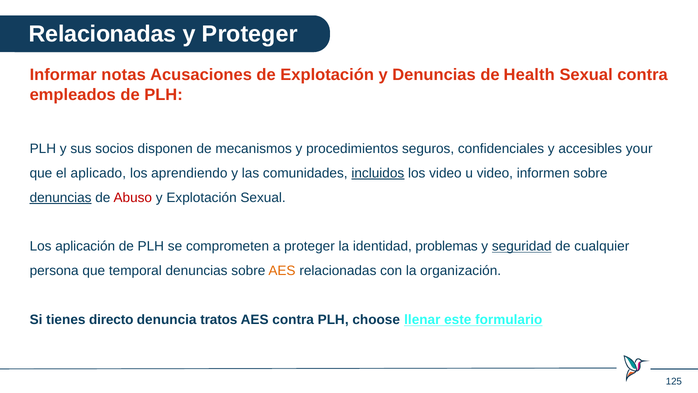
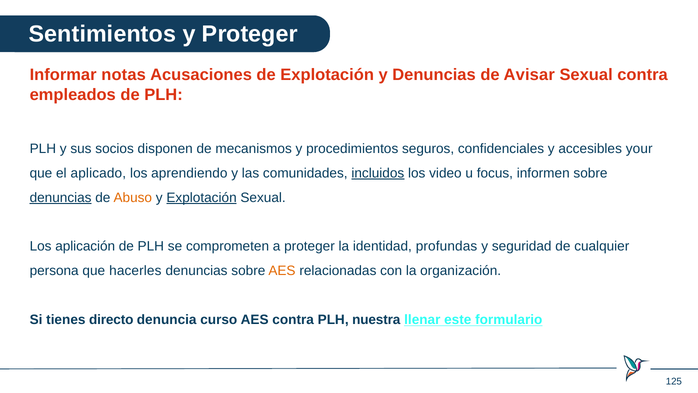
Relacionadas at (103, 34): Relacionadas -> Sentimientos
Health: Health -> Avisar
u video: video -> focus
Abuso colour: red -> orange
Explotación at (202, 197) underline: none -> present
problemas: problemas -> profundas
seguridad underline: present -> none
temporal: temporal -> hacerles
tratos: tratos -> curso
choose: choose -> nuestra
